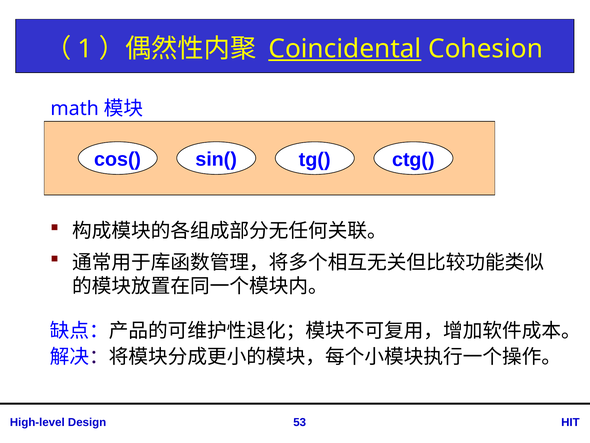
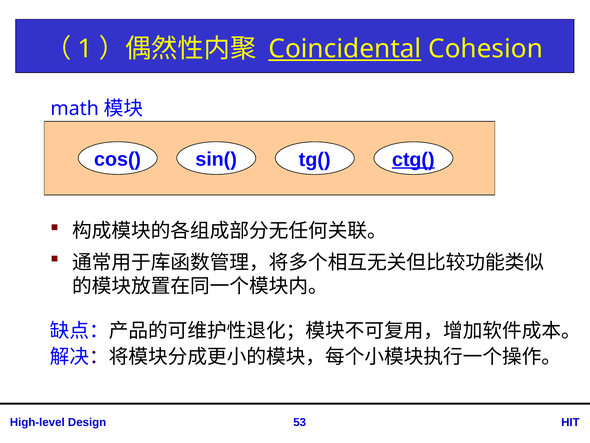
ctg( underline: none -> present
